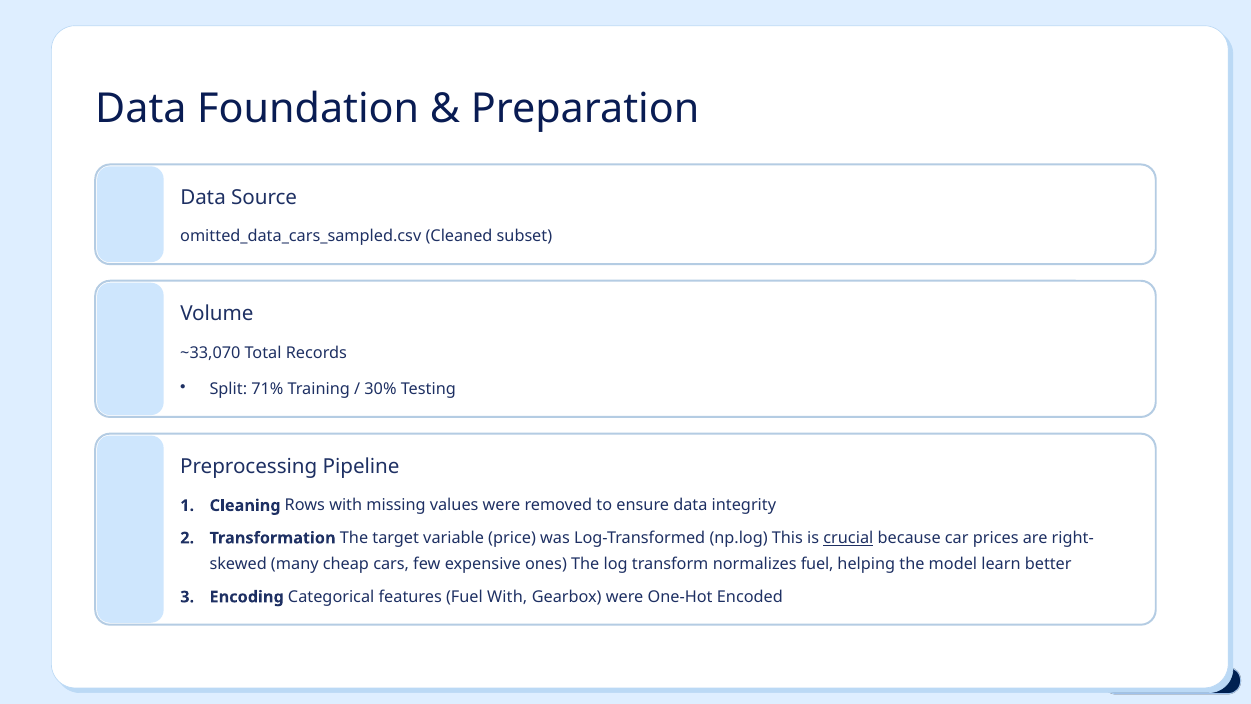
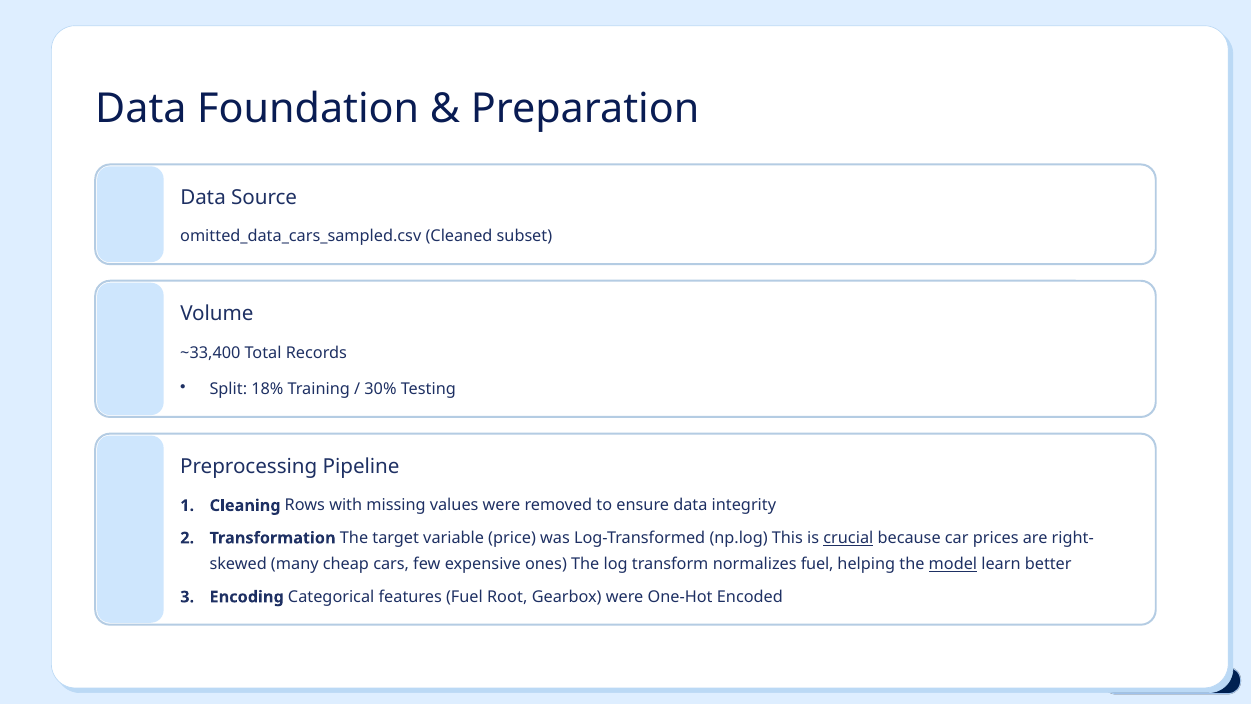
~33,070: ~33,070 -> ~33,400
71%: 71% -> 18%
model underline: none -> present
Fuel With: With -> Root
